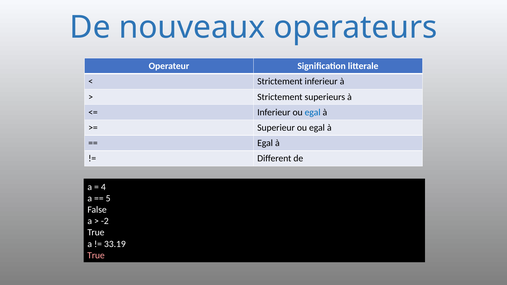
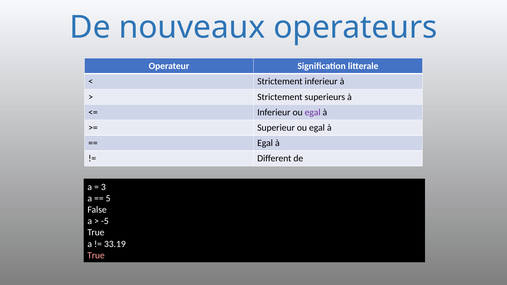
egal at (313, 112) colour: blue -> purple
4: 4 -> 3
-2: -2 -> -5
